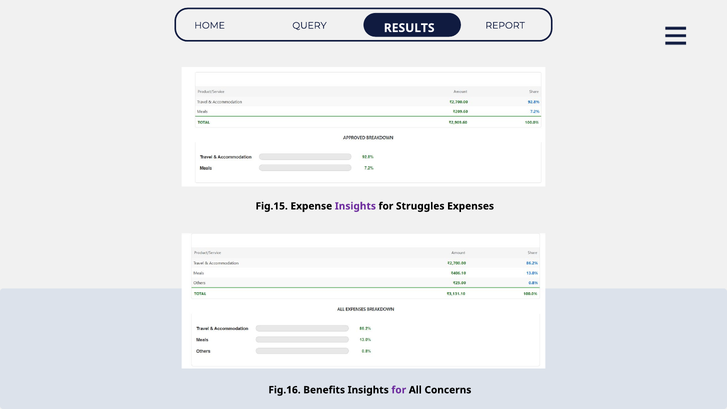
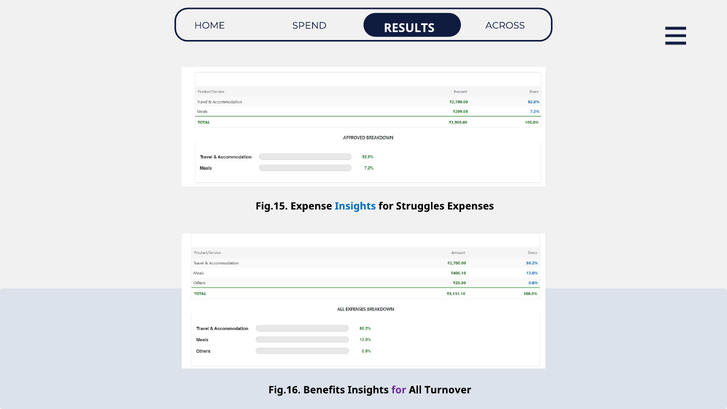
QUERY: QUERY -> SPEND
REPORT: REPORT -> ACROSS
Insights at (355, 206) colour: purple -> blue
Concerns: Concerns -> Turnover
